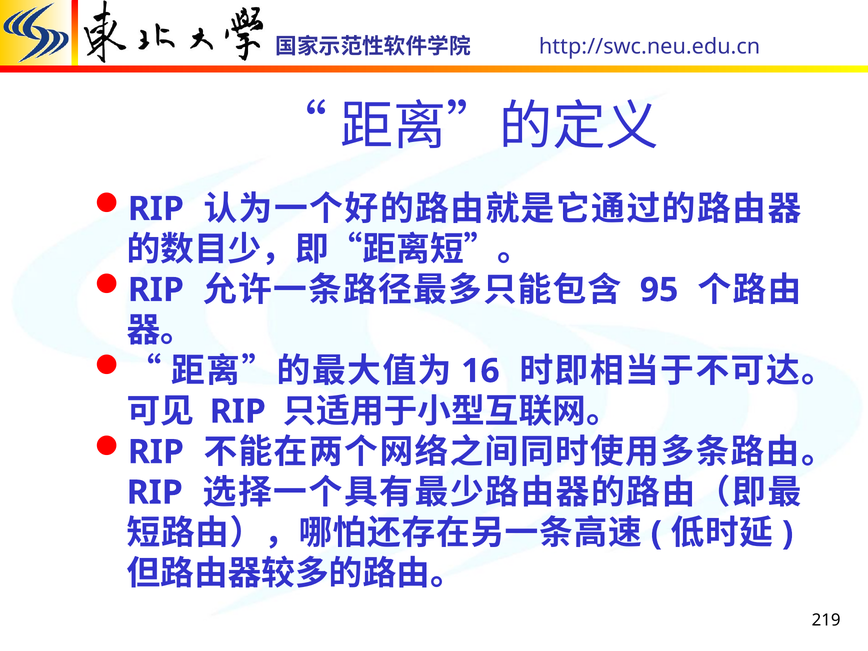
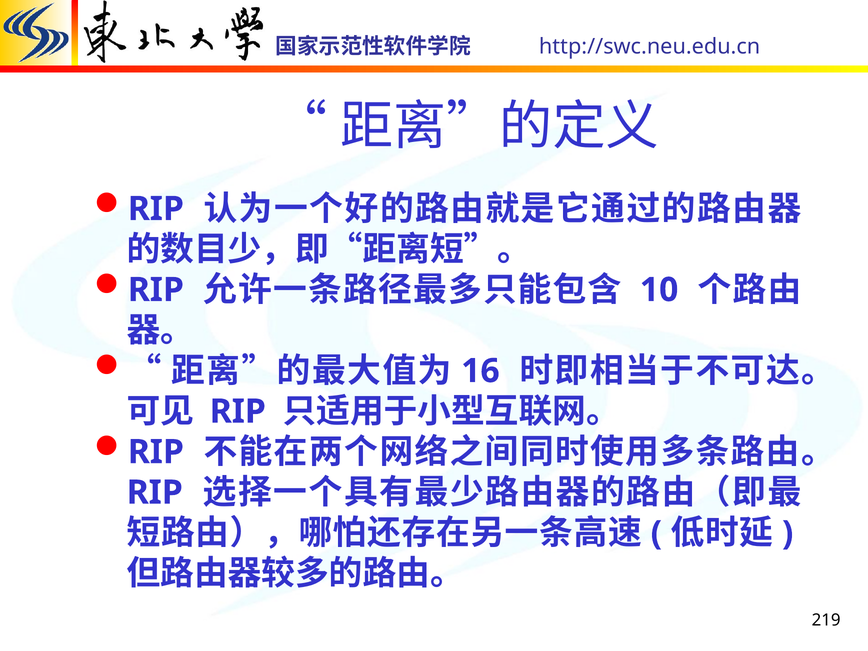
95: 95 -> 10
